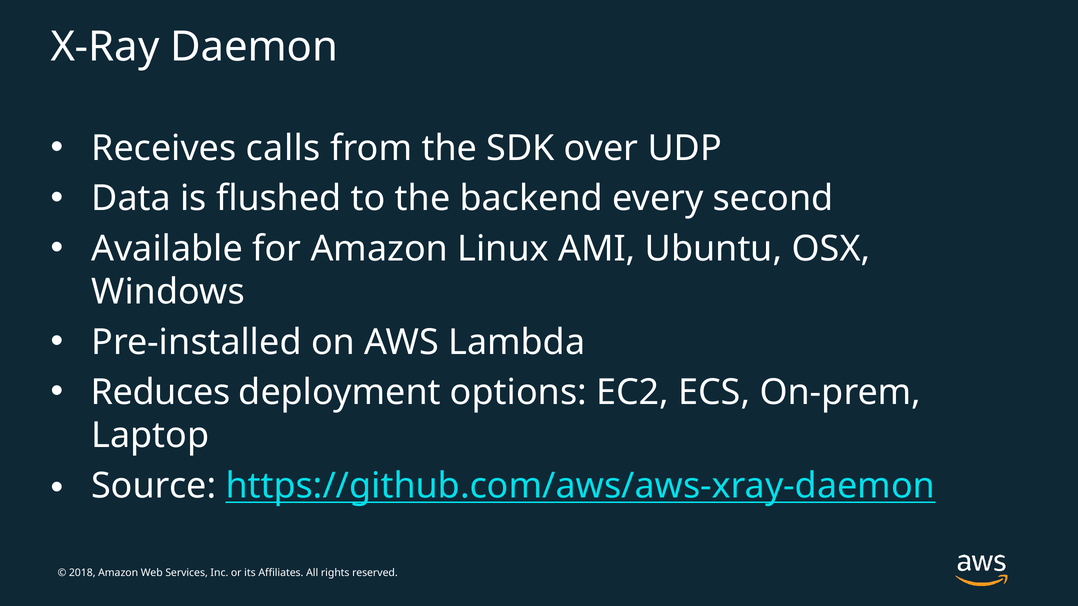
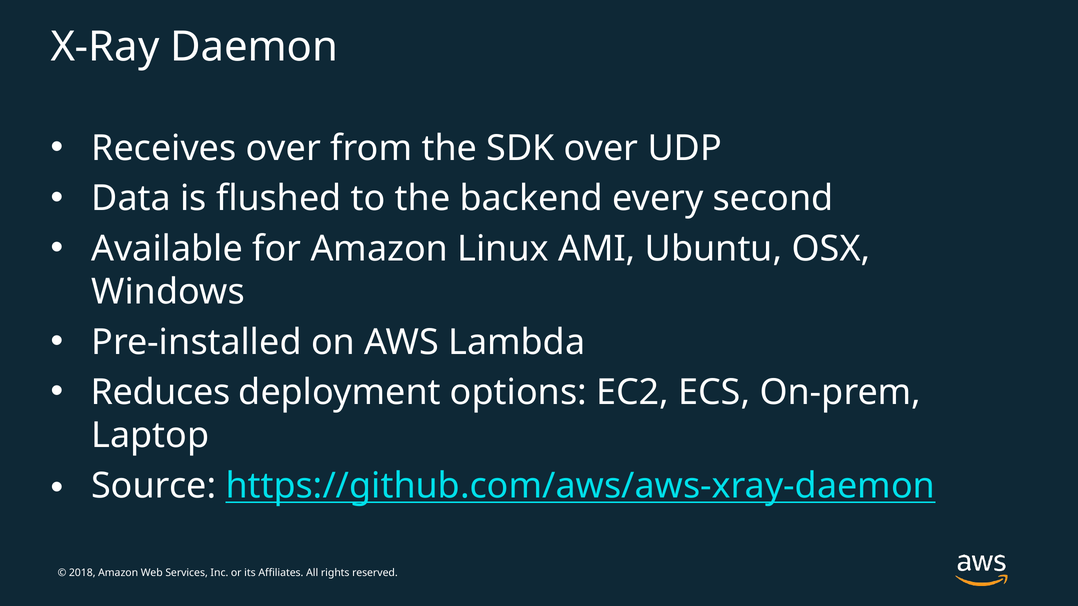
Receives calls: calls -> over
